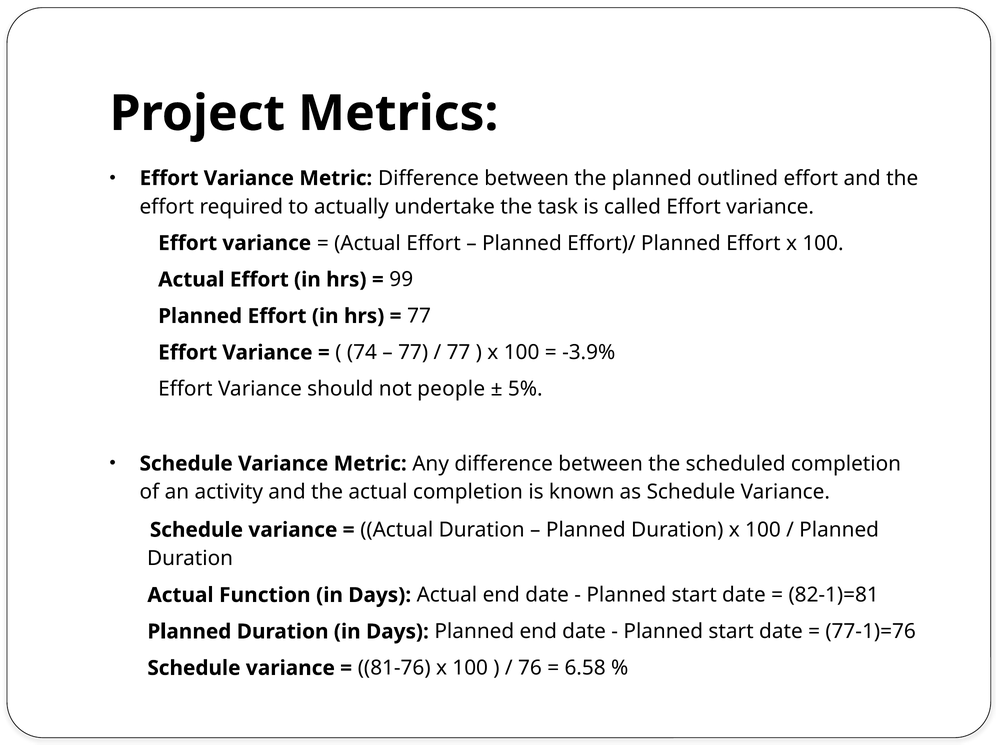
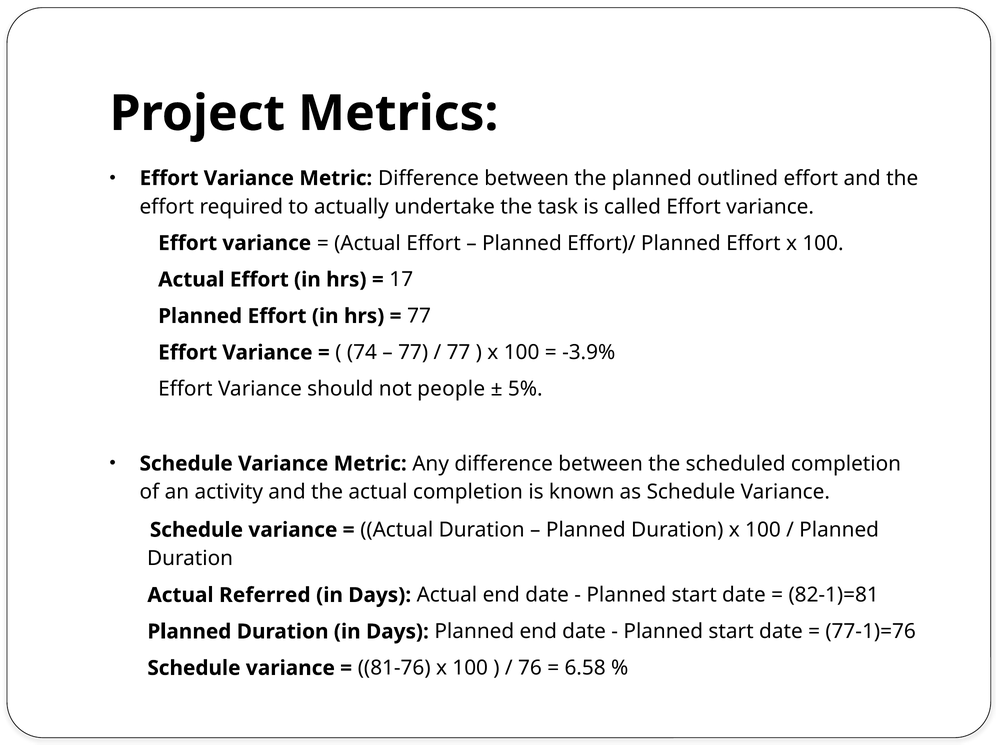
99: 99 -> 17
Function: Function -> Referred
